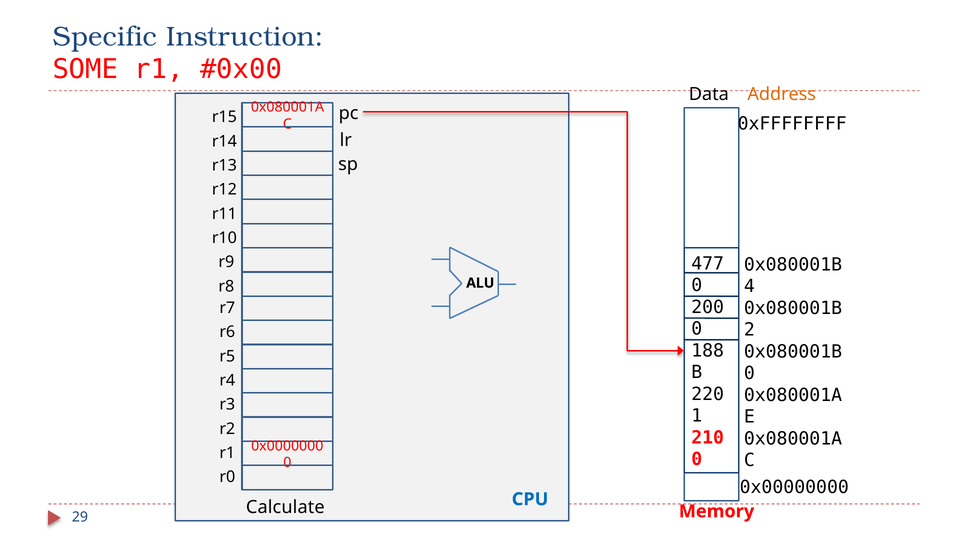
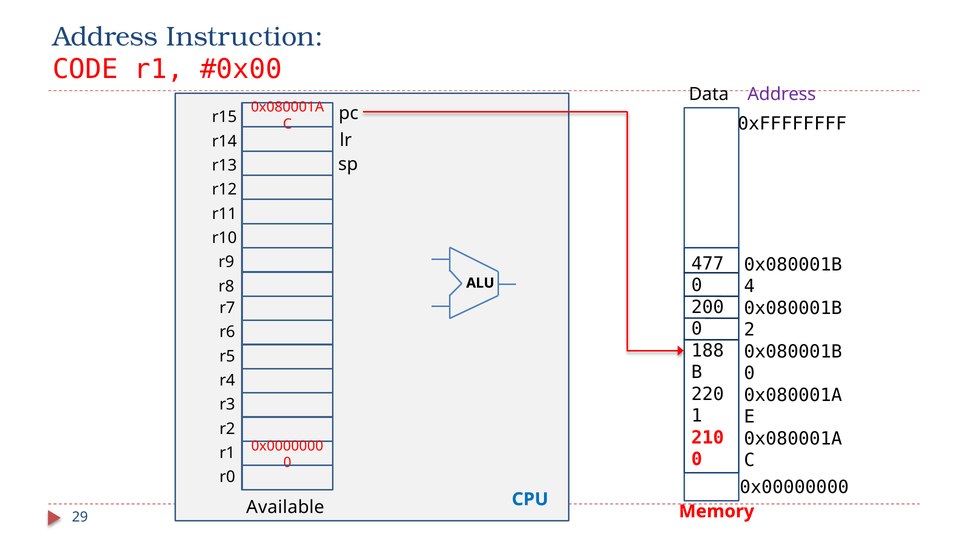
Specific at (105, 37): Specific -> Address
SOME: SOME -> CODE
Address at (782, 94) colour: orange -> purple
Calculate: Calculate -> Available
